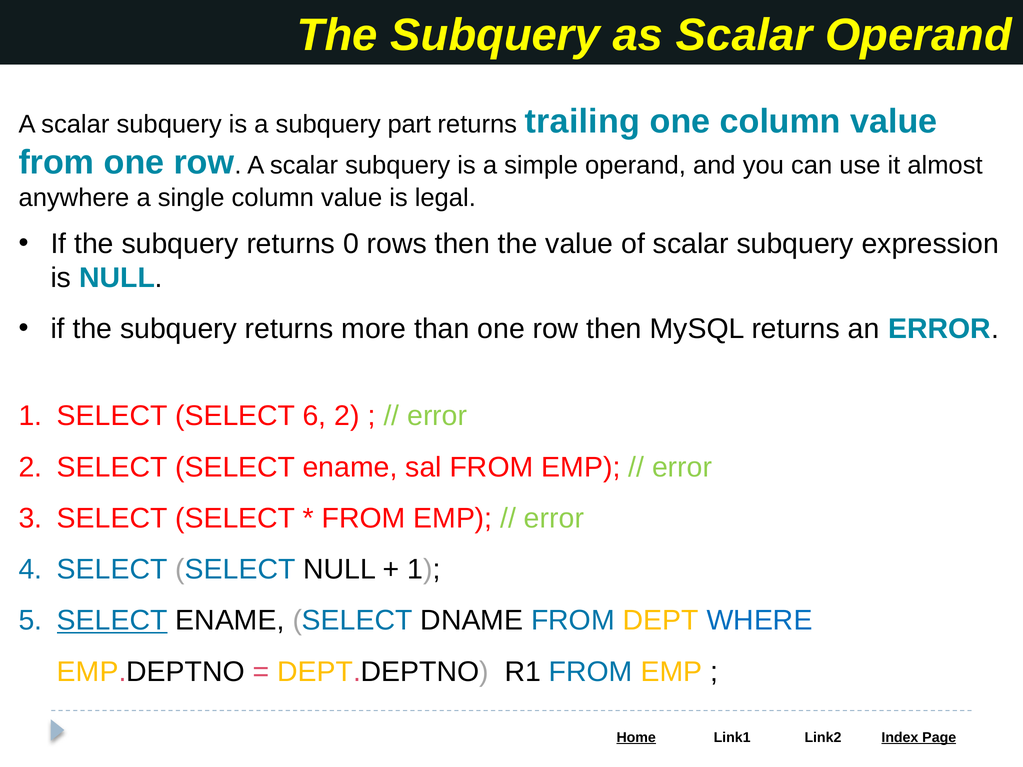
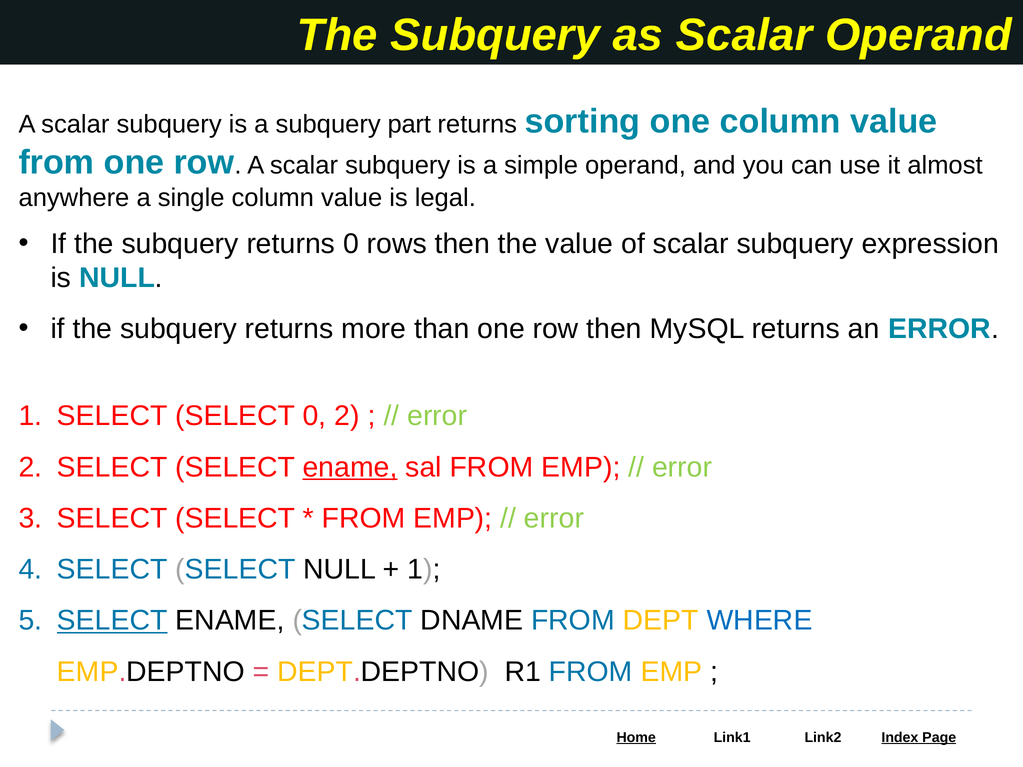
trailing: trailing -> sorting
SELECT 6: 6 -> 0
ename at (350, 467) underline: none -> present
